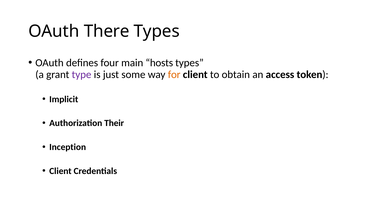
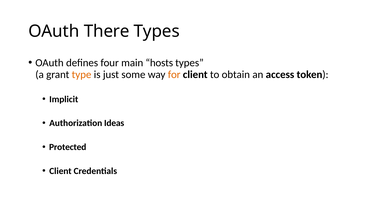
type colour: purple -> orange
Their: Their -> Ideas
Inception: Inception -> Protected
